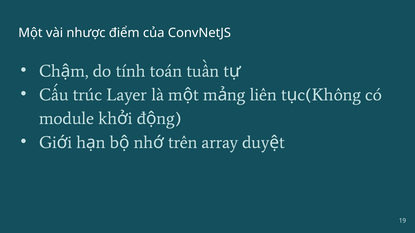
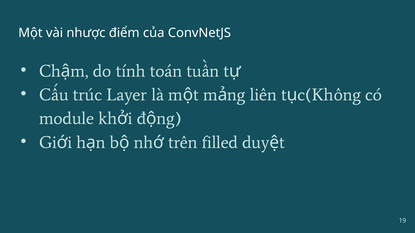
array: array -> filled
